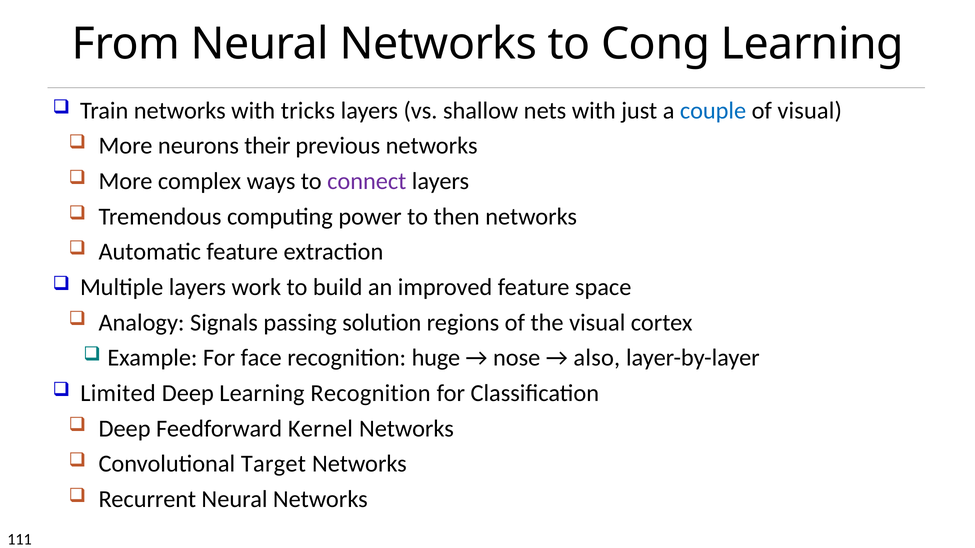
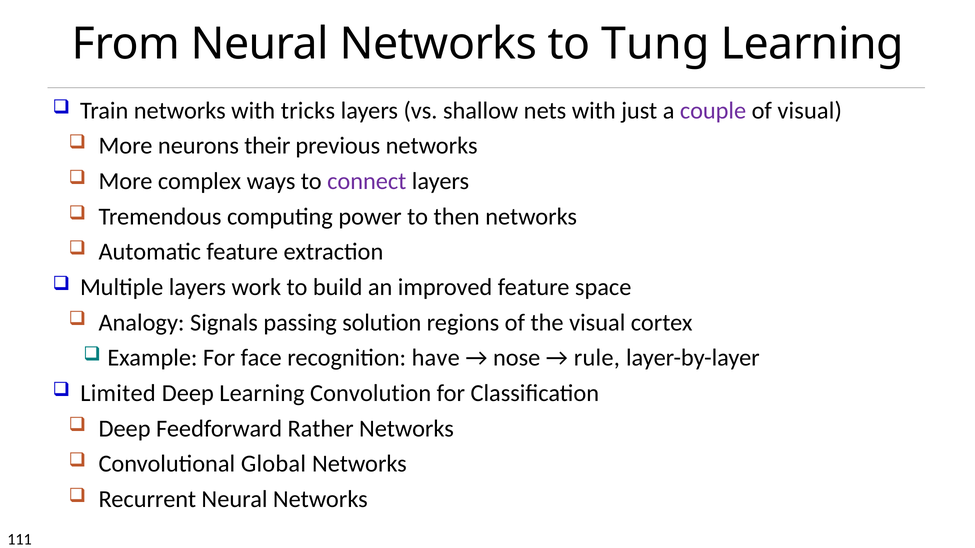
Cong: Cong -> Tung
couple colour: blue -> purple
huge: huge -> have
also: also -> rule
Learning Recognition: Recognition -> Convolution
Kernel: Kernel -> Rather
Target: Target -> Global
